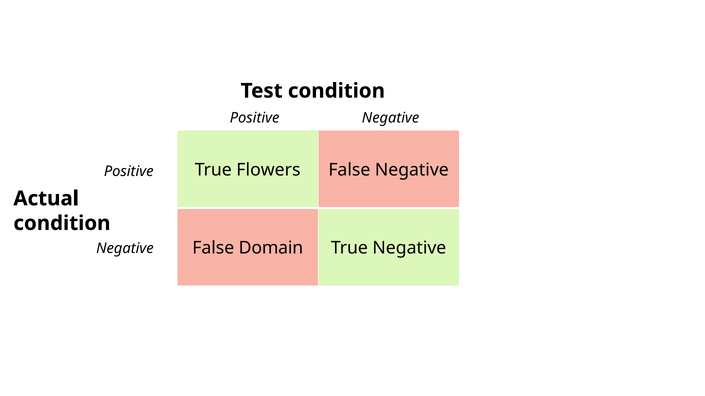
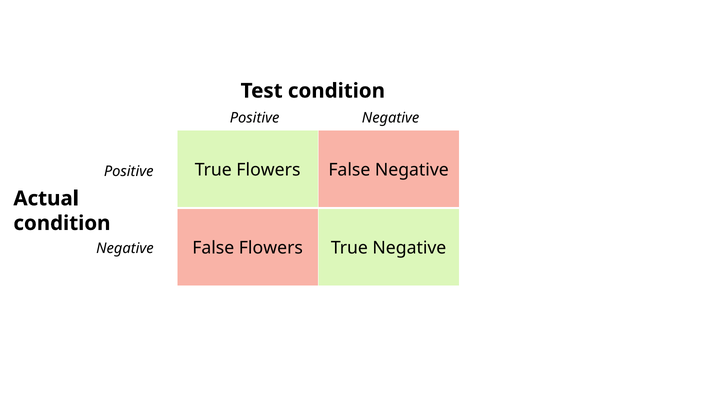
False Domain: Domain -> Flowers
